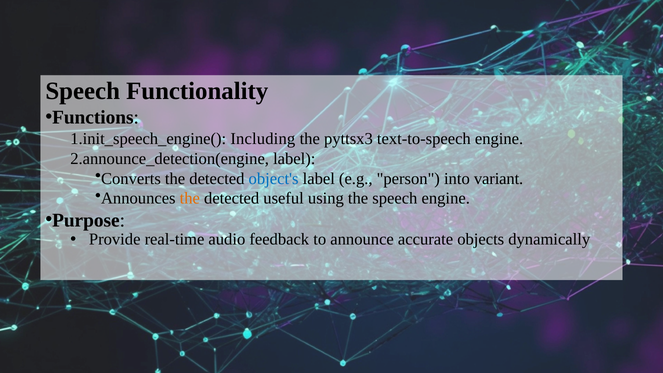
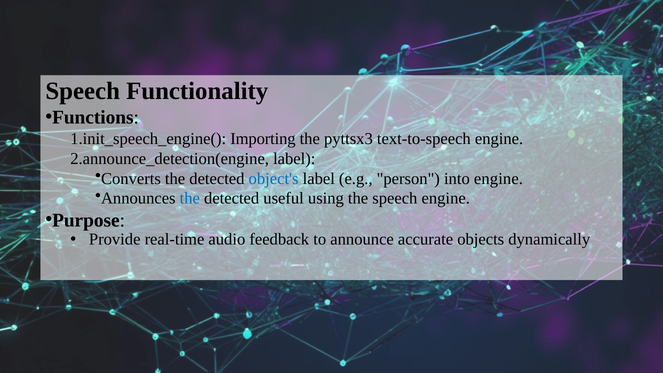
Including: Including -> Importing
into variant: variant -> engine
the at (190, 198) colour: orange -> blue
